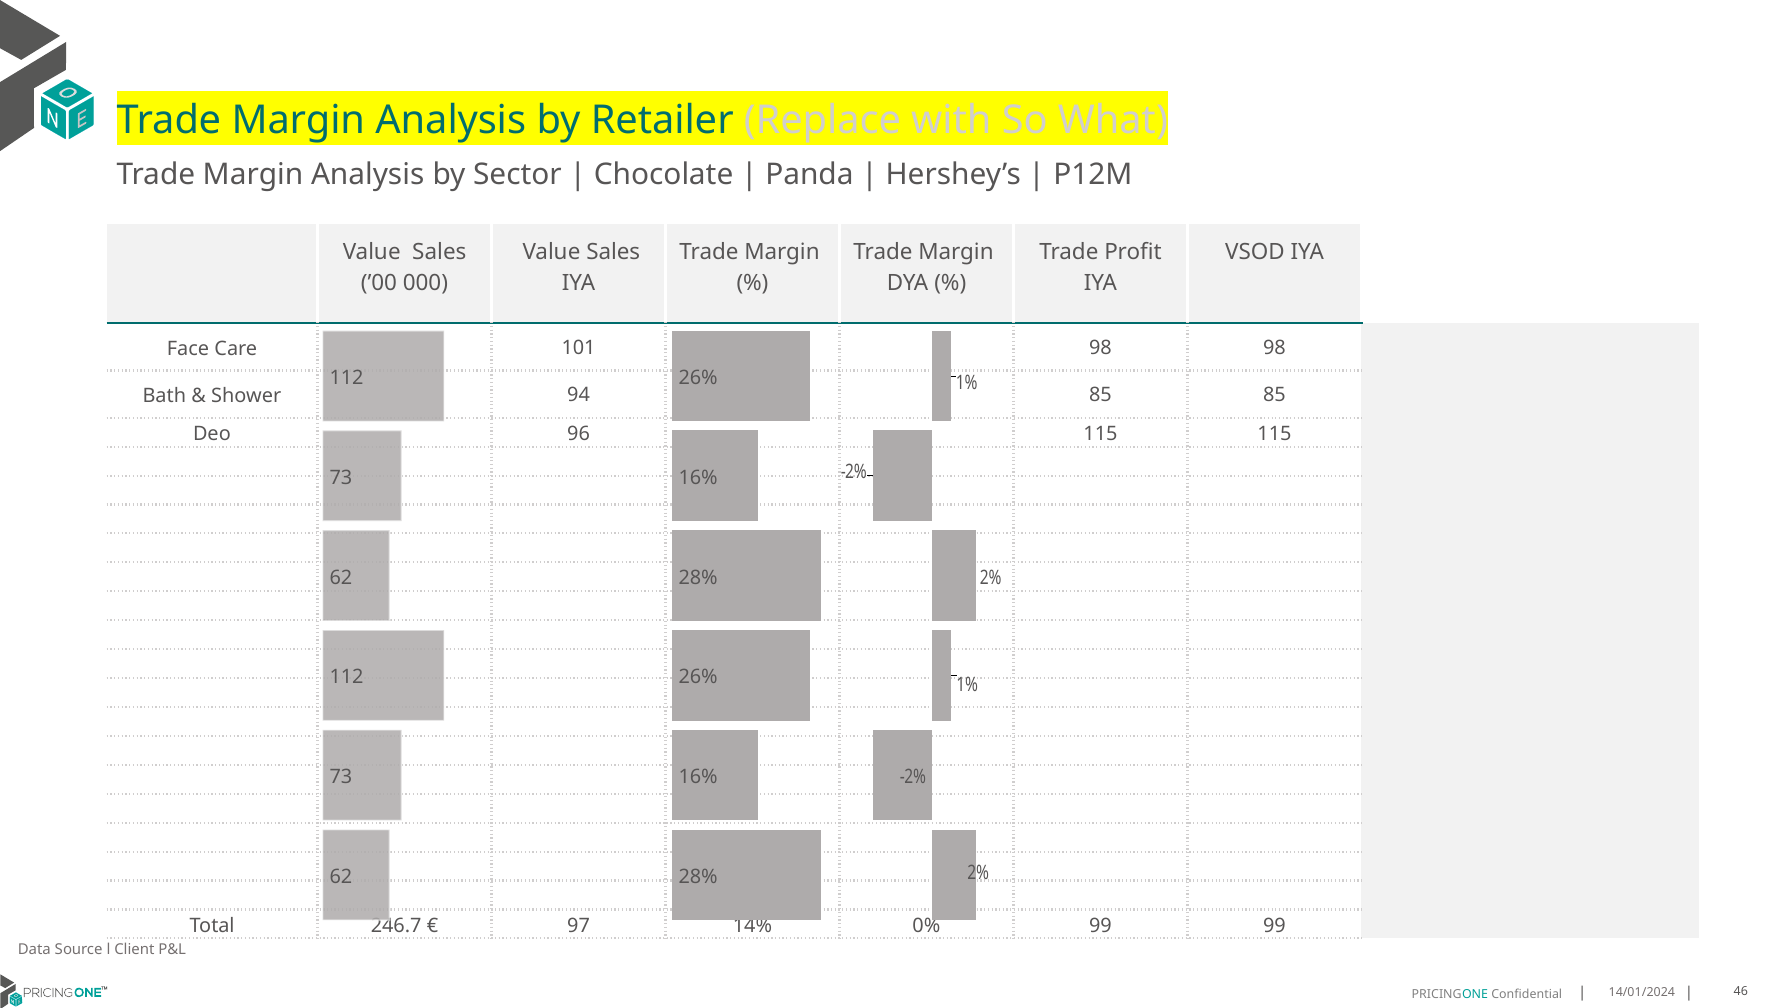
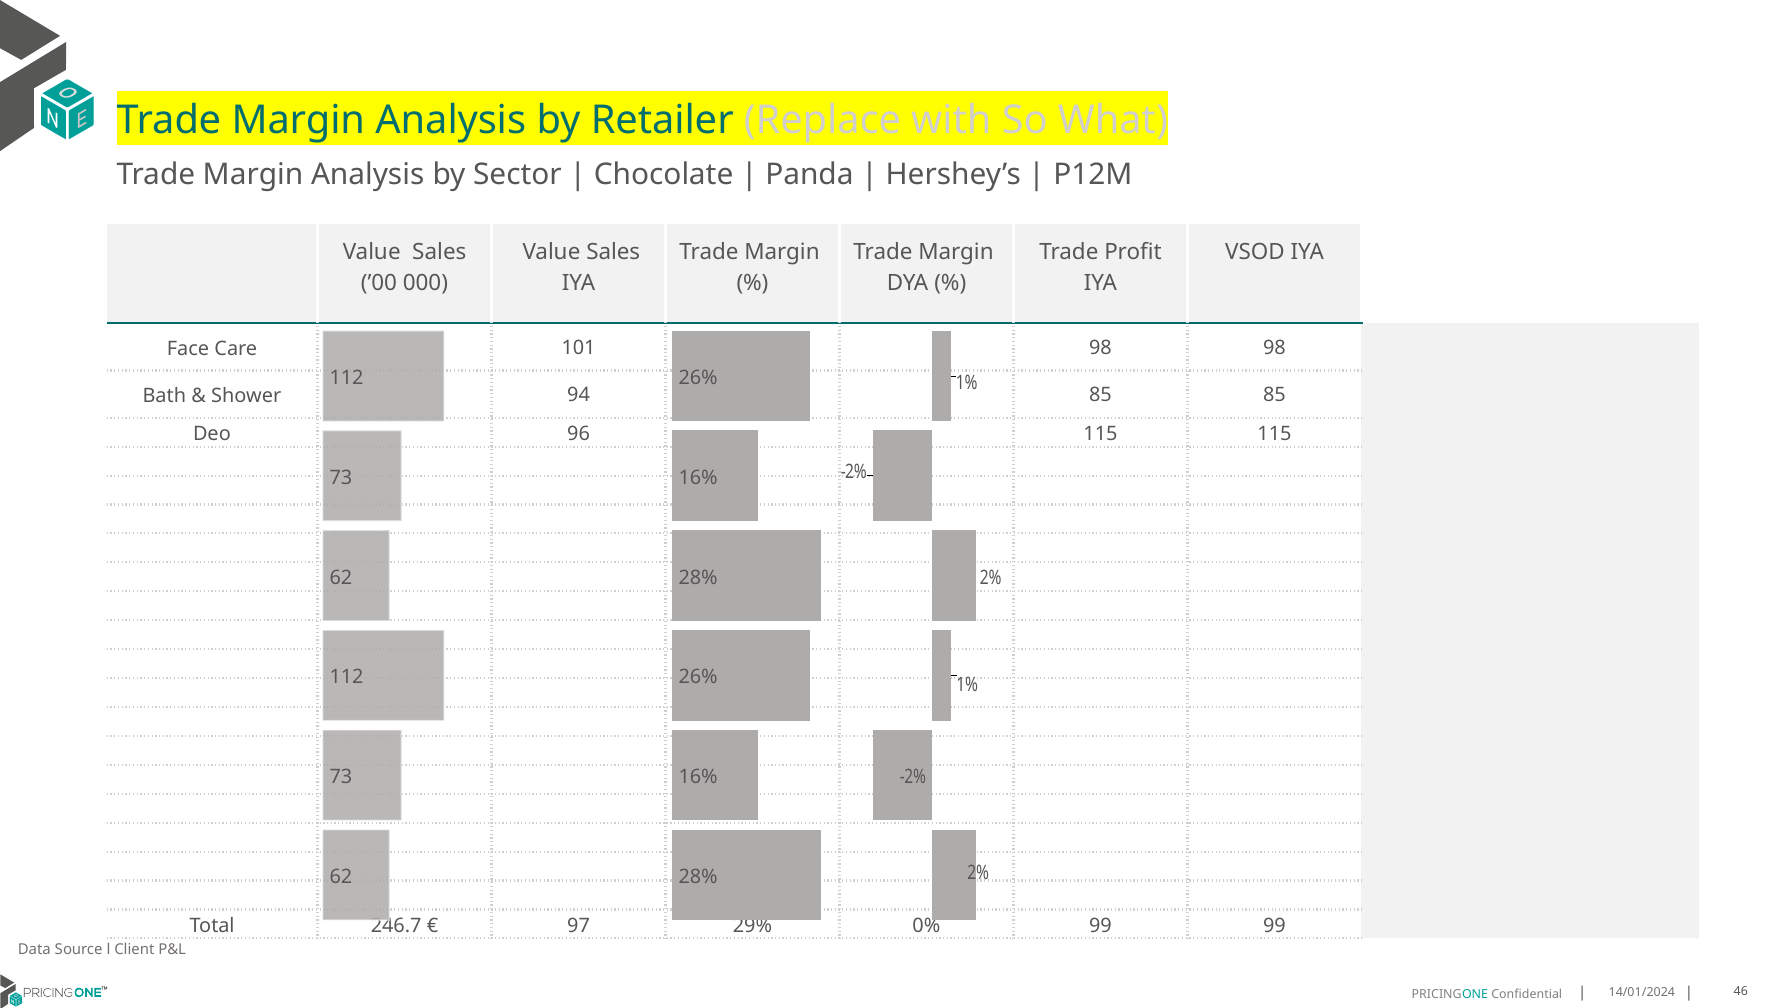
14%: 14% -> 29%
